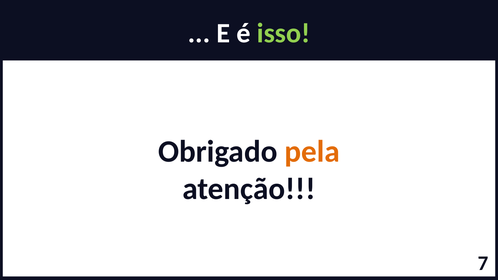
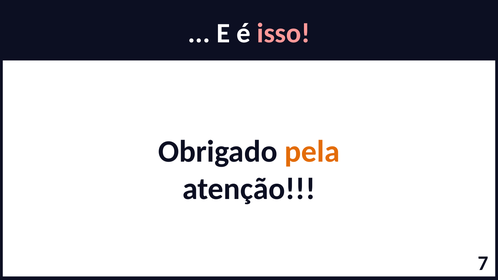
isso colour: light green -> pink
